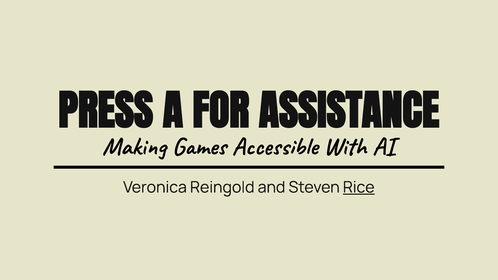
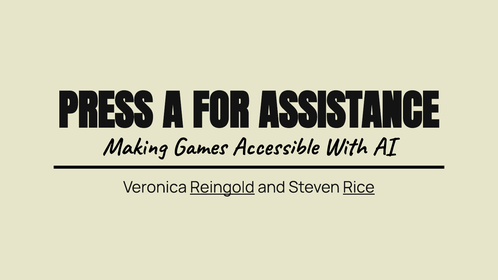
Reingold underline: none -> present
